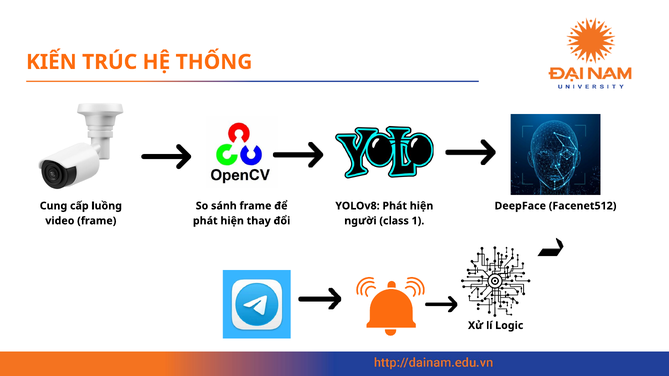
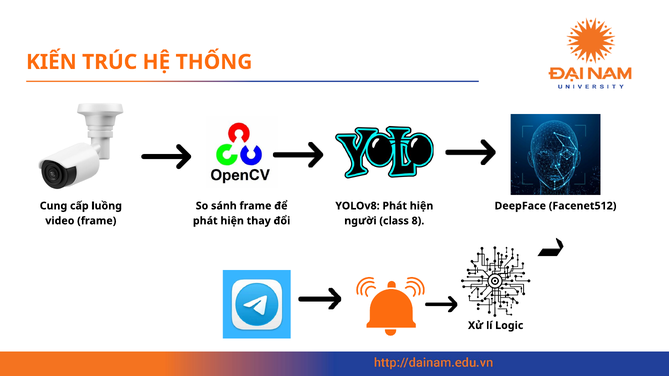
1: 1 -> 8
